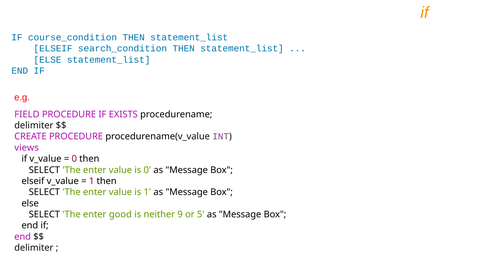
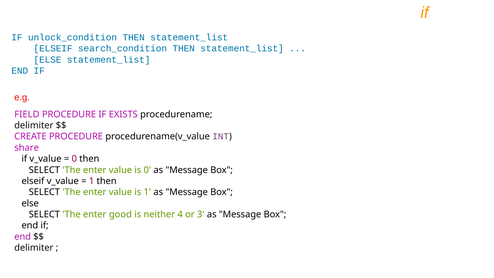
course_condition: course_condition -> unlock_condition
views: views -> share
9: 9 -> 4
5: 5 -> 3
